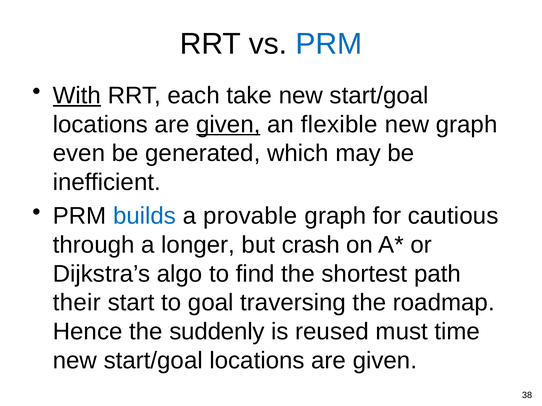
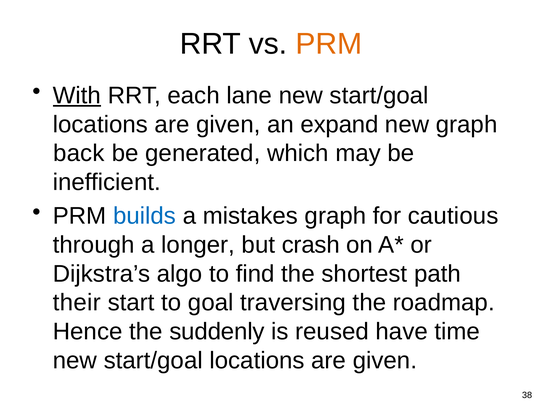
PRM at (329, 44) colour: blue -> orange
take: take -> lane
given at (228, 125) underline: present -> none
flexible: flexible -> expand
even: even -> back
provable: provable -> mistakes
must: must -> have
